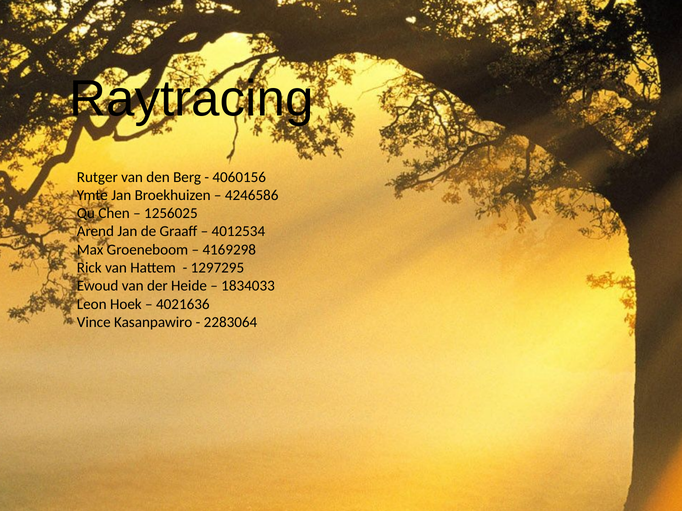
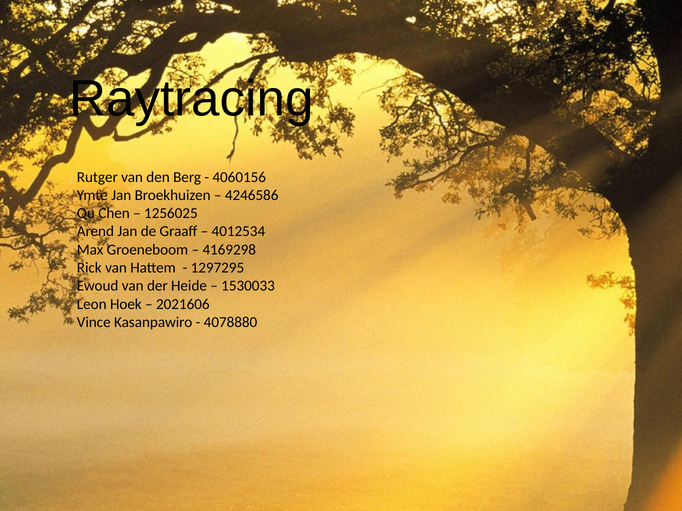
1834033: 1834033 -> 1530033
4021636: 4021636 -> 2021606
2283064: 2283064 -> 4078880
